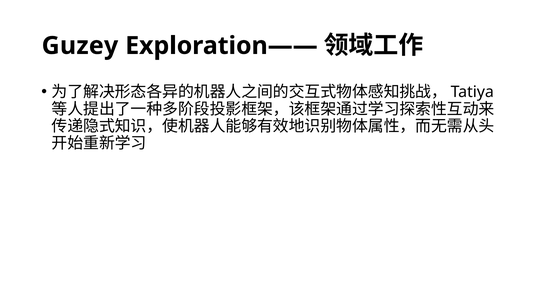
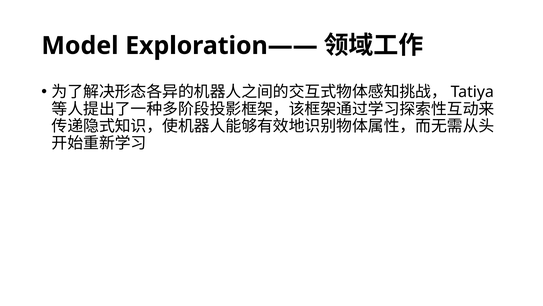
Guzey: Guzey -> Model
